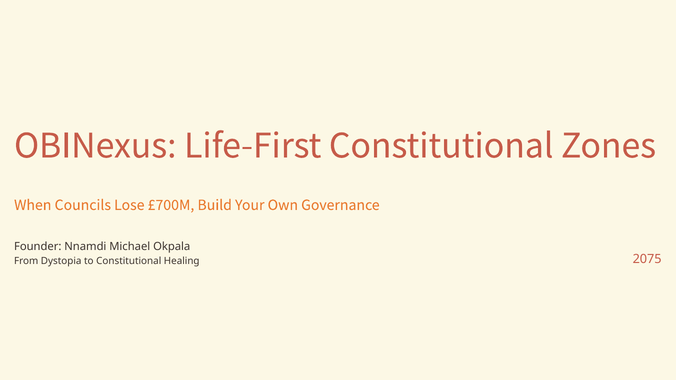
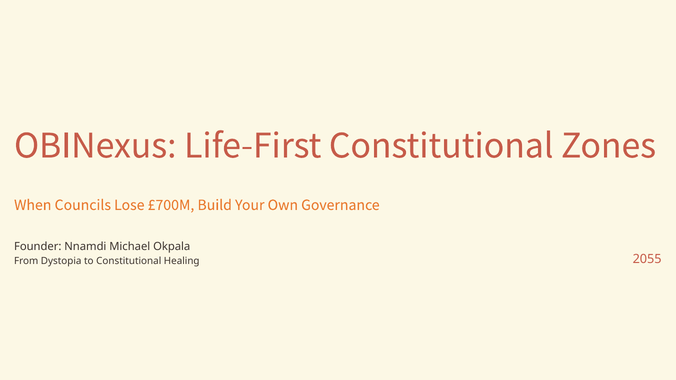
2075: 2075 -> 2055
